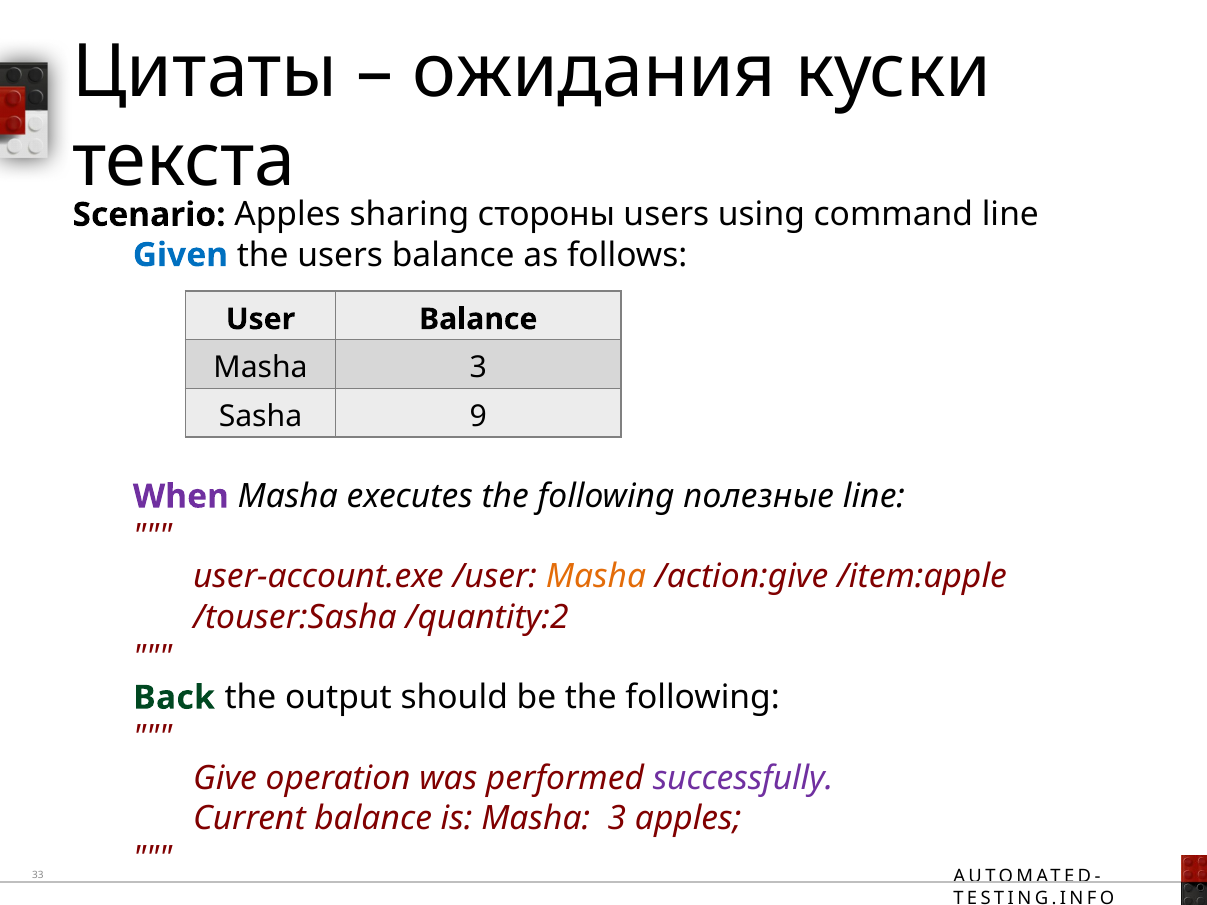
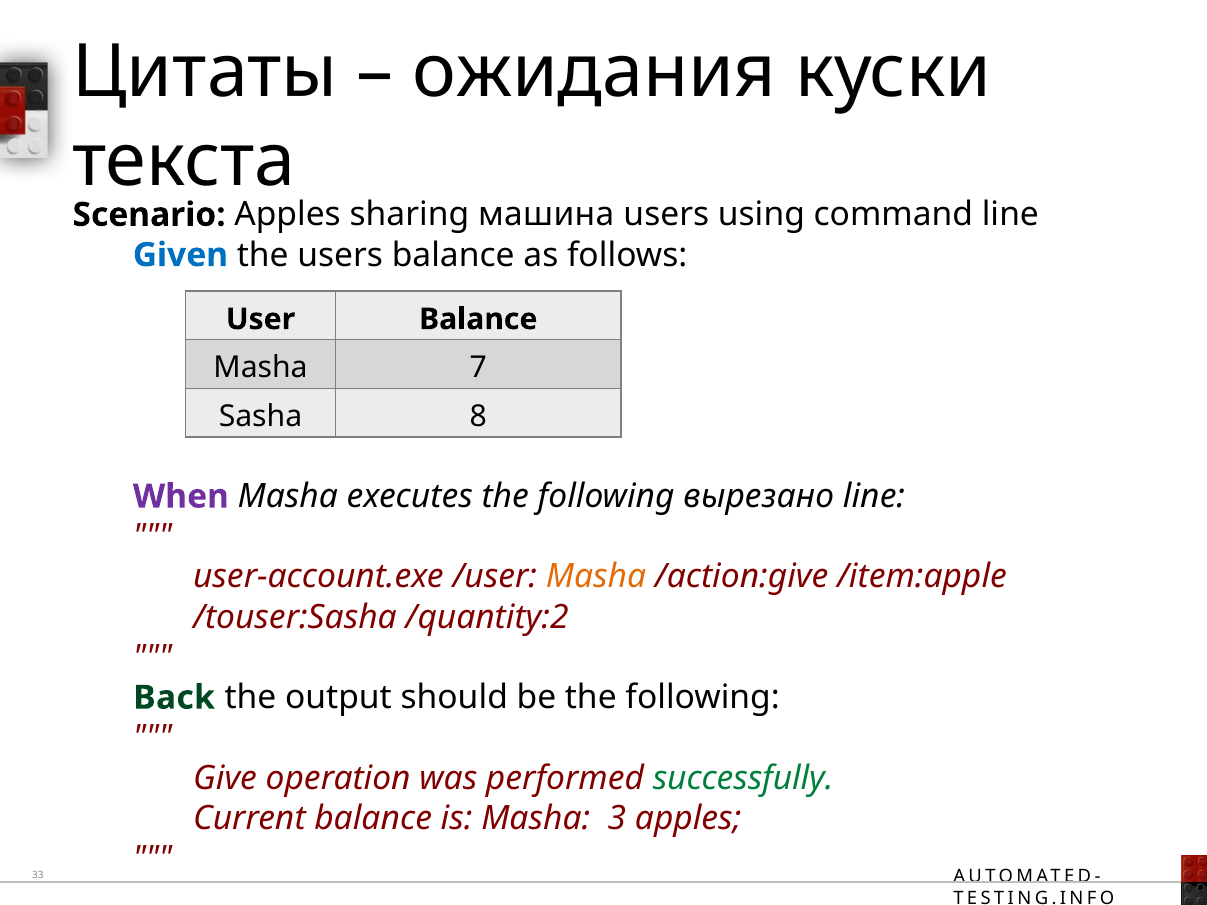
стороны: стороны -> машина
3 at (478, 368): 3 -> 7
9: 9 -> 8
полезные: полезные -> вырезано
successfully colour: purple -> green
